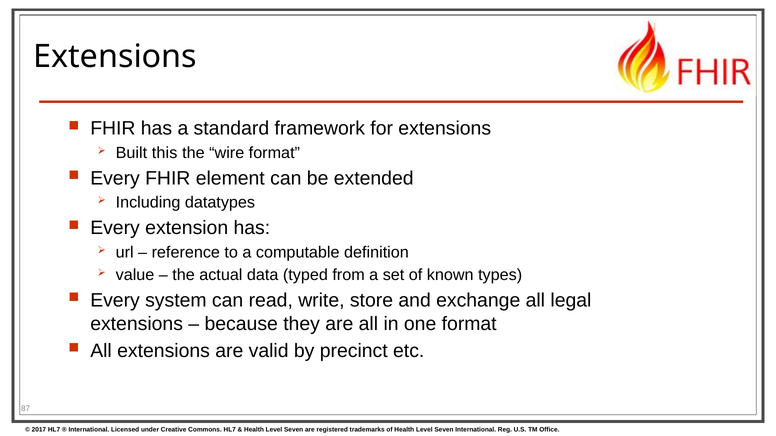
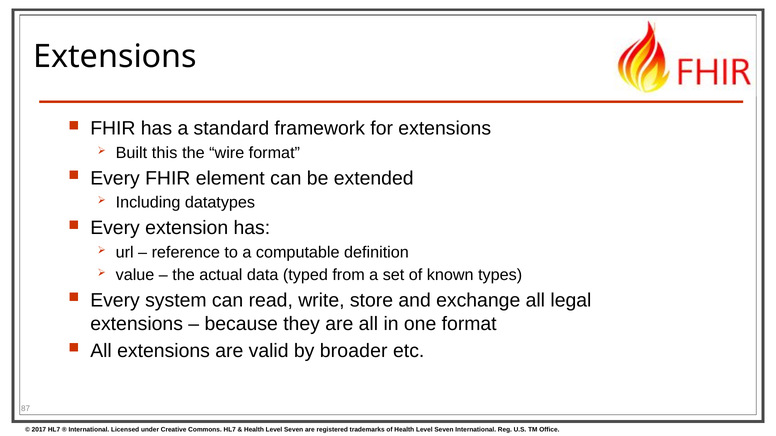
precinct: precinct -> broader
